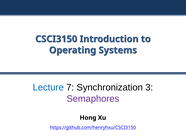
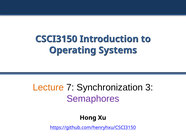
Lecture colour: blue -> orange
